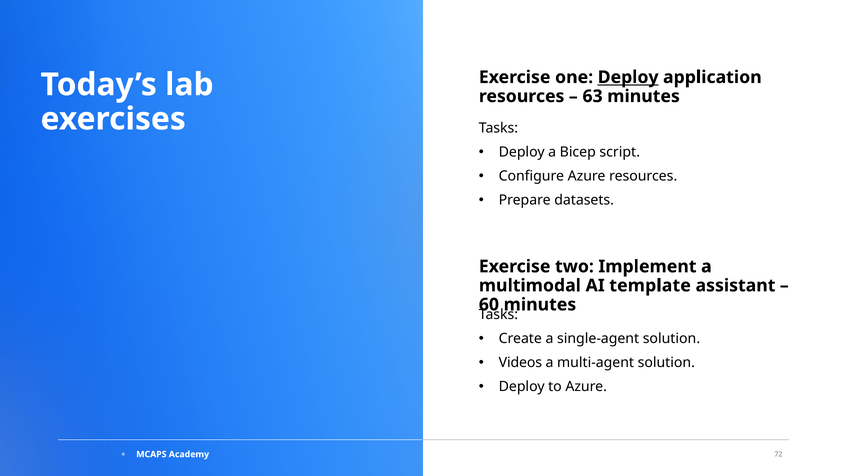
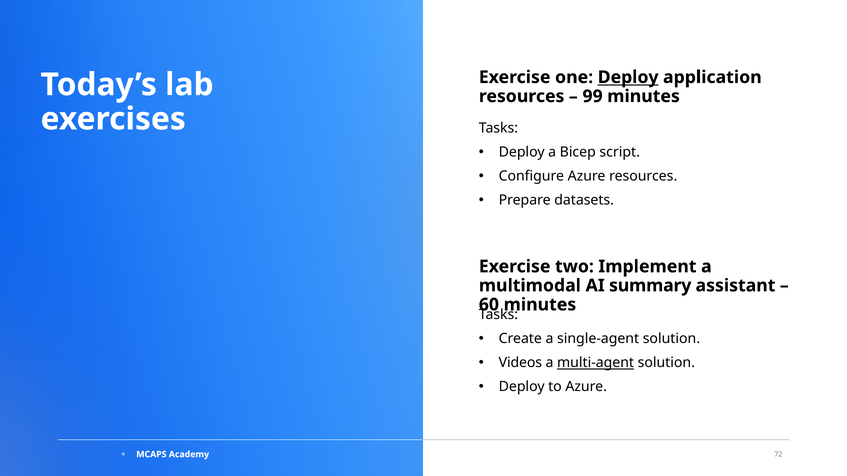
63: 63 -> 99
template: template -> summary
multi-agent underline: none -> present
